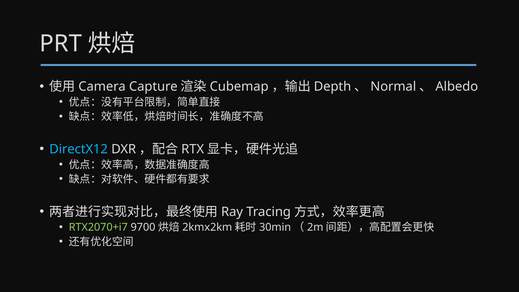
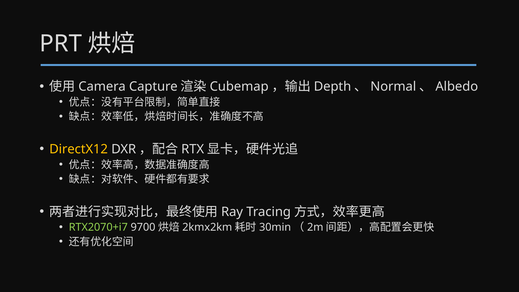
DirectX12 colour: light blue -> yellow
